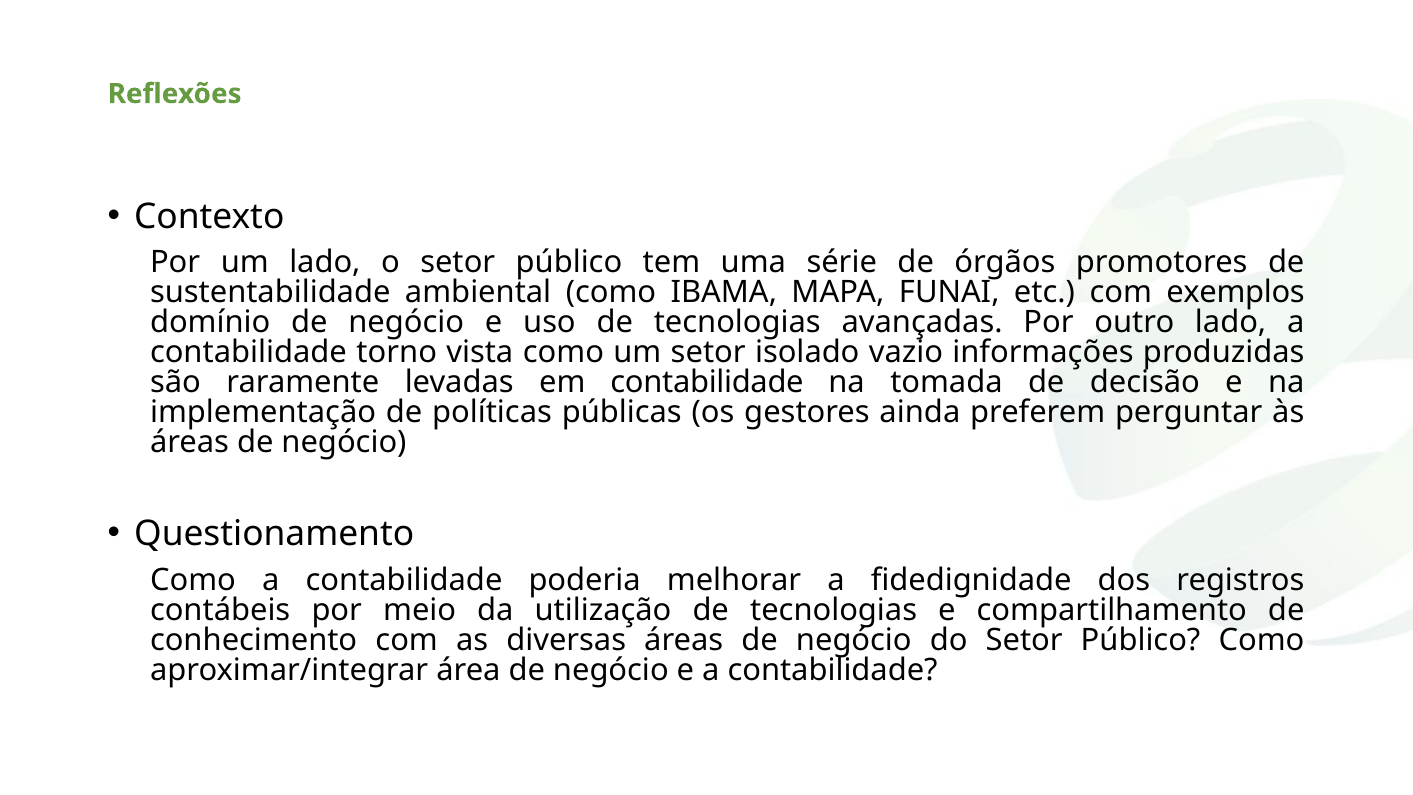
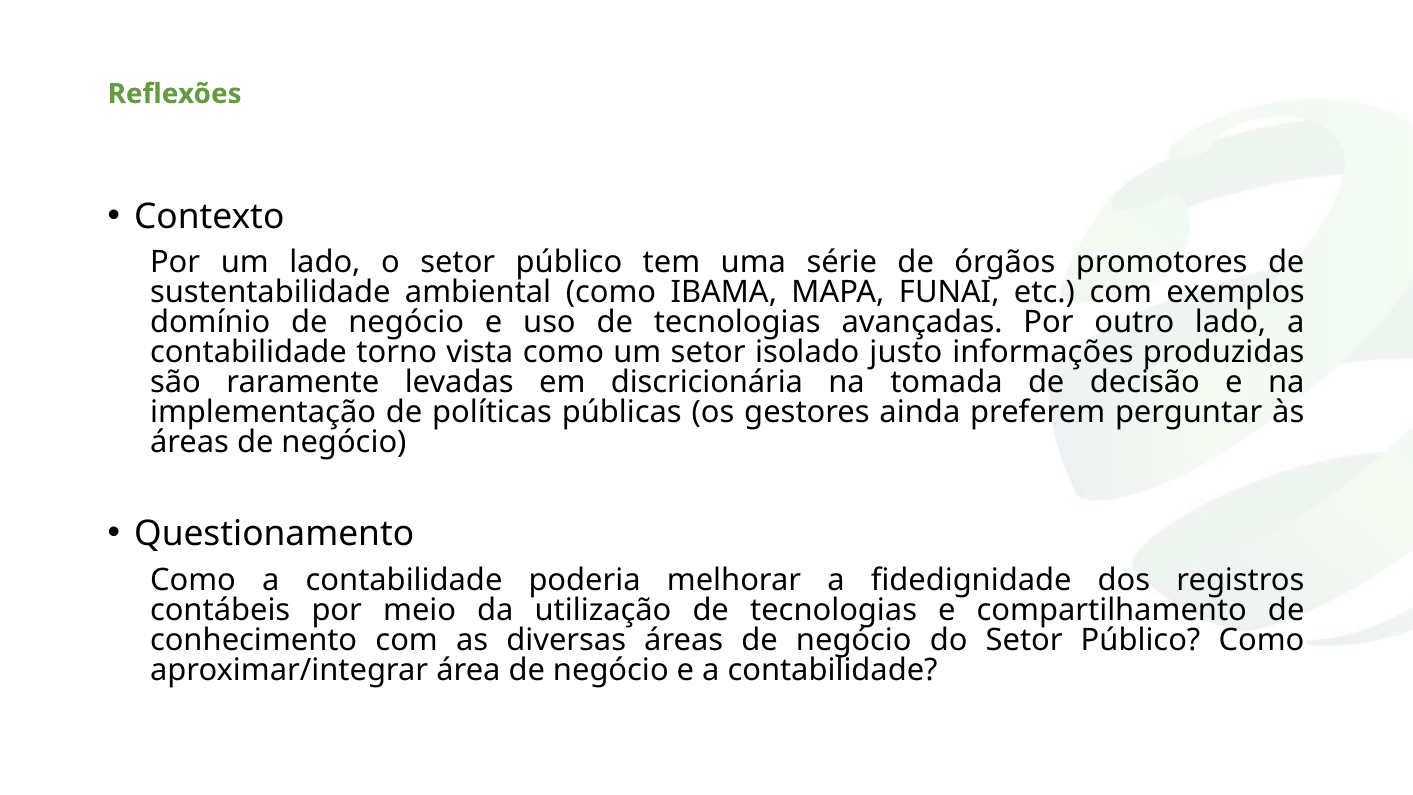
vazio: vazio -> justo
em contabilidade: contabilidade -> discricionária
